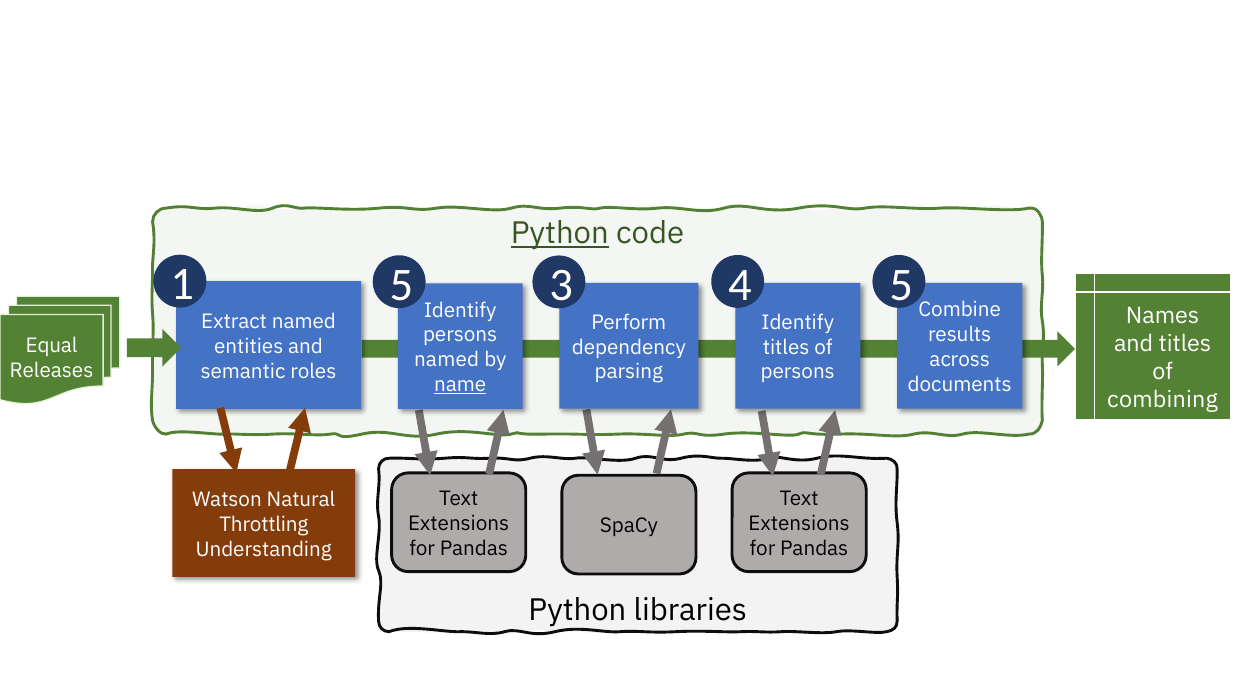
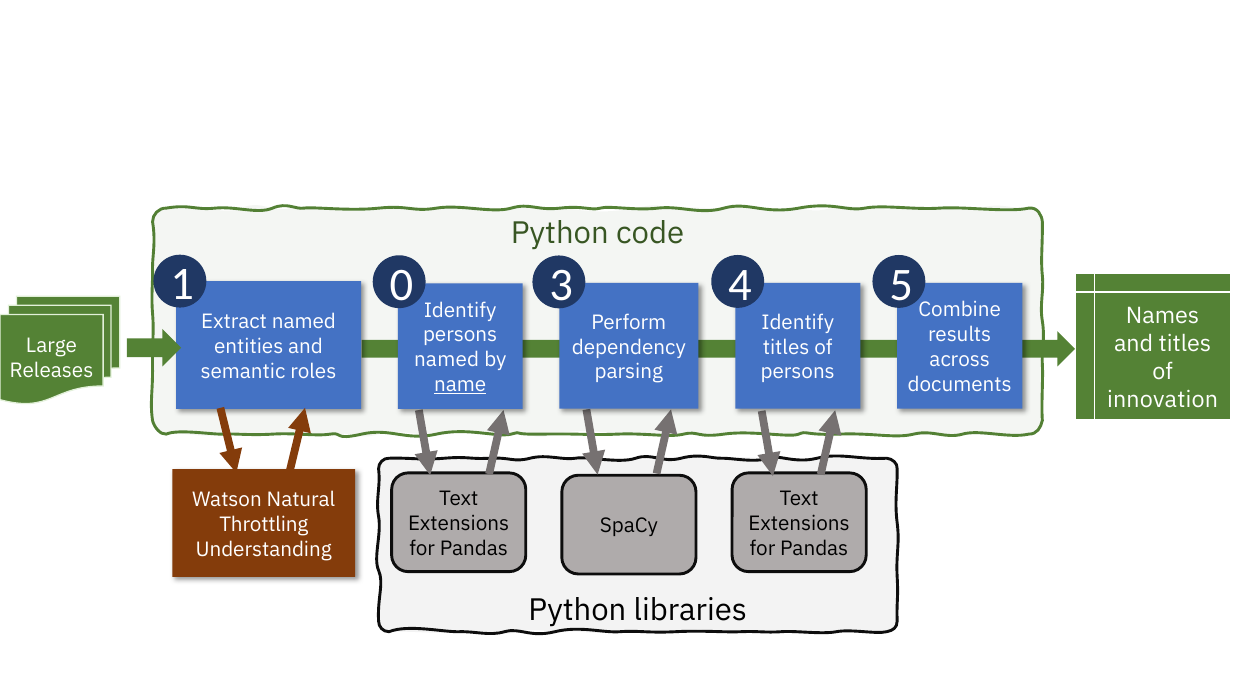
Python at (560, 234) underline: present -> none
1 5: 5 -> 0
Equal: Equal -> Large
combining: combining -> innovation
